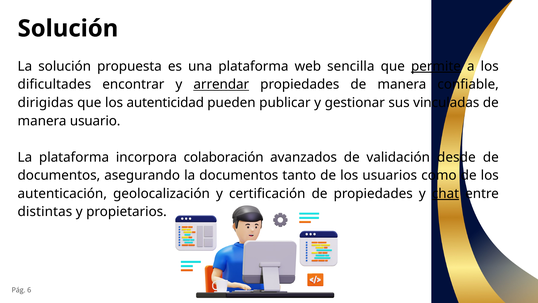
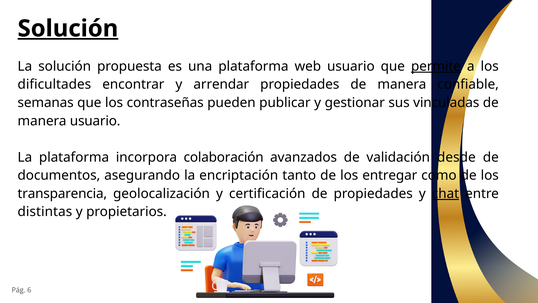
Solución at (68, 29) underline: none -> present
web sencilla: sencilla -> usuario
arrendar underline: present -> none
dirigidas: dirigidas -> semanas
autenticidad: autenticidad -> contraseñas
la documentos: documentos -> encriptación
usuarios: usuarios -> entregar
autenticación: autenticación -> transparencia
